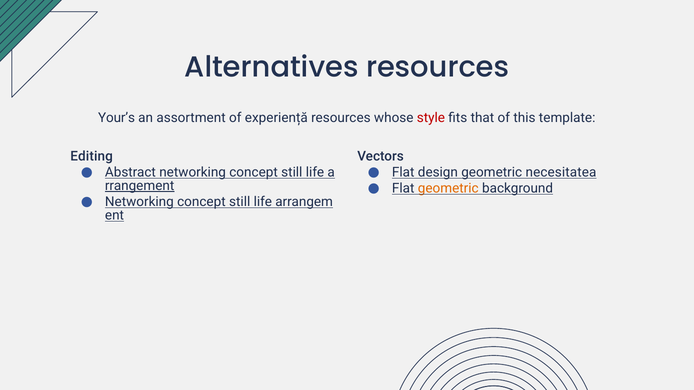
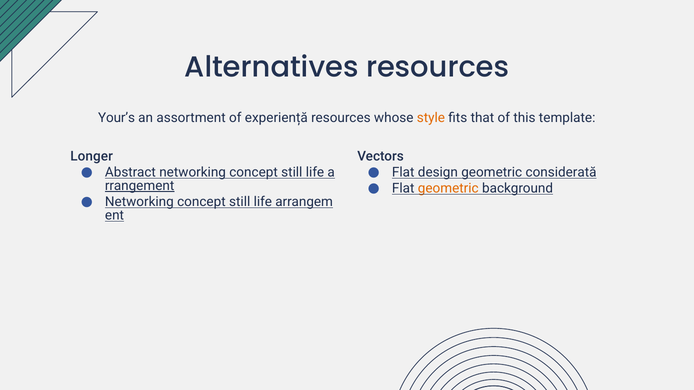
style colour: red -> orange
Editing: Editing -> Longer
necesitatea: necesitatea -> considerată
